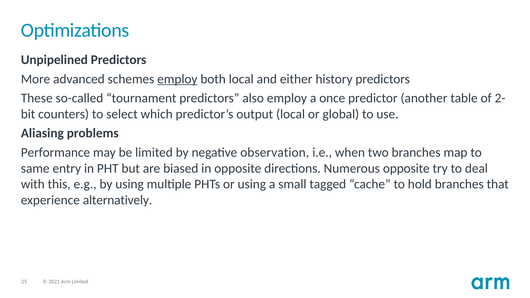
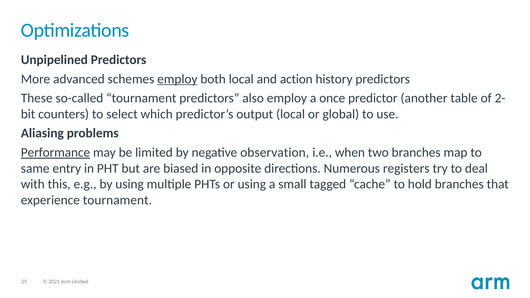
either: either -> action
Performance underline: none -> present
Numerous opposite: opposite -> registers
experience alternatively: alternatively -> tournament
